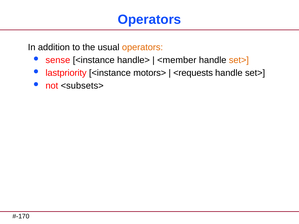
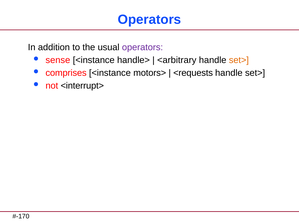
operators at (142, 47) colour: orange -> purple
<member: <member -> <arbitrary
lastpriority: lastpriority -> comprises
<subsets>: <subsets> -> <interrupt>
